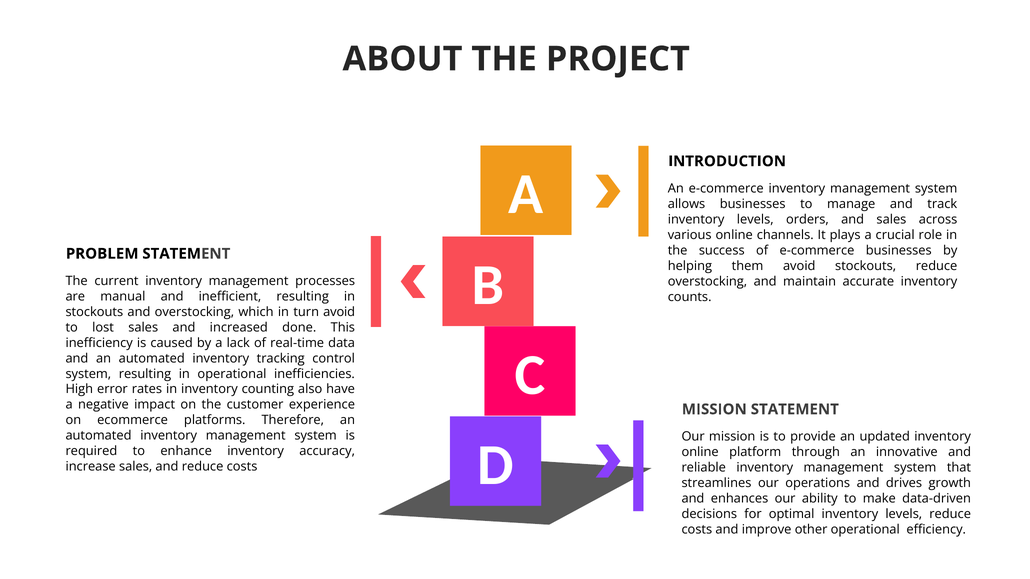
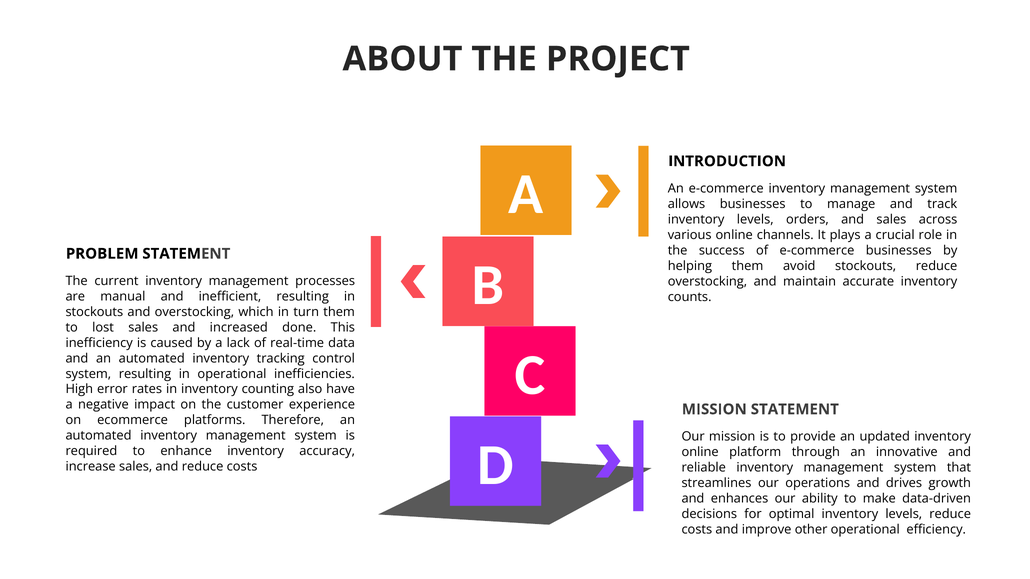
turn avoid: avoid -> them
